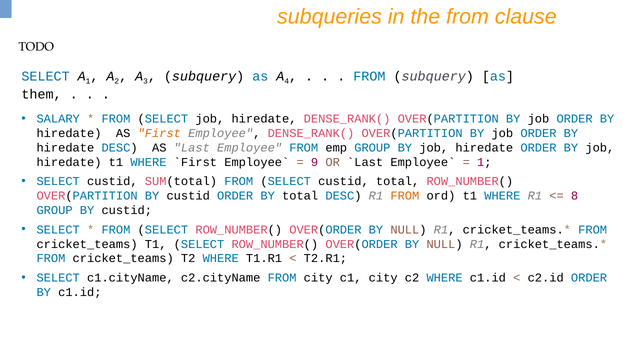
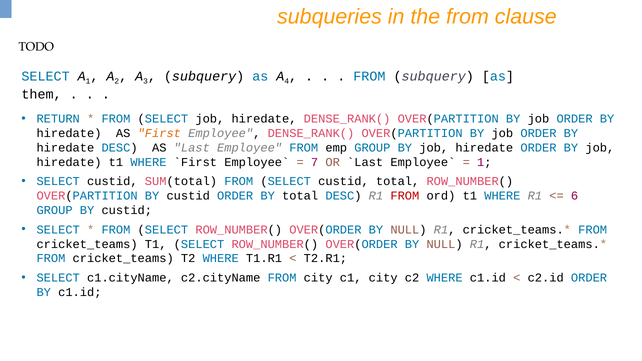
SALARY: SALARY -> RETURN
9: 9 -> 7
FROM at (405, 196) colour: orange -> red
8: 8 -> 6
